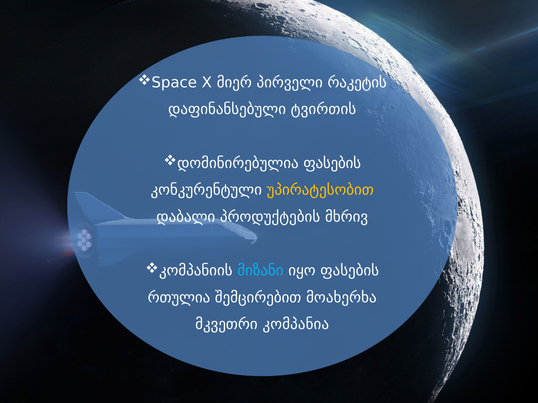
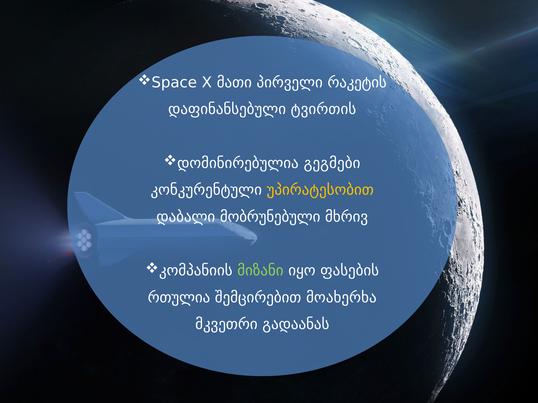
მიერ: მიერ -> მათი
ფასების at (332, 163): ფასების -> გეგმები
პროდუქტების: პროდუქტების -> მობრუნებული
მიზანი colour: light blue -> light green
კომპანია: კომპანია -> გადაანას
